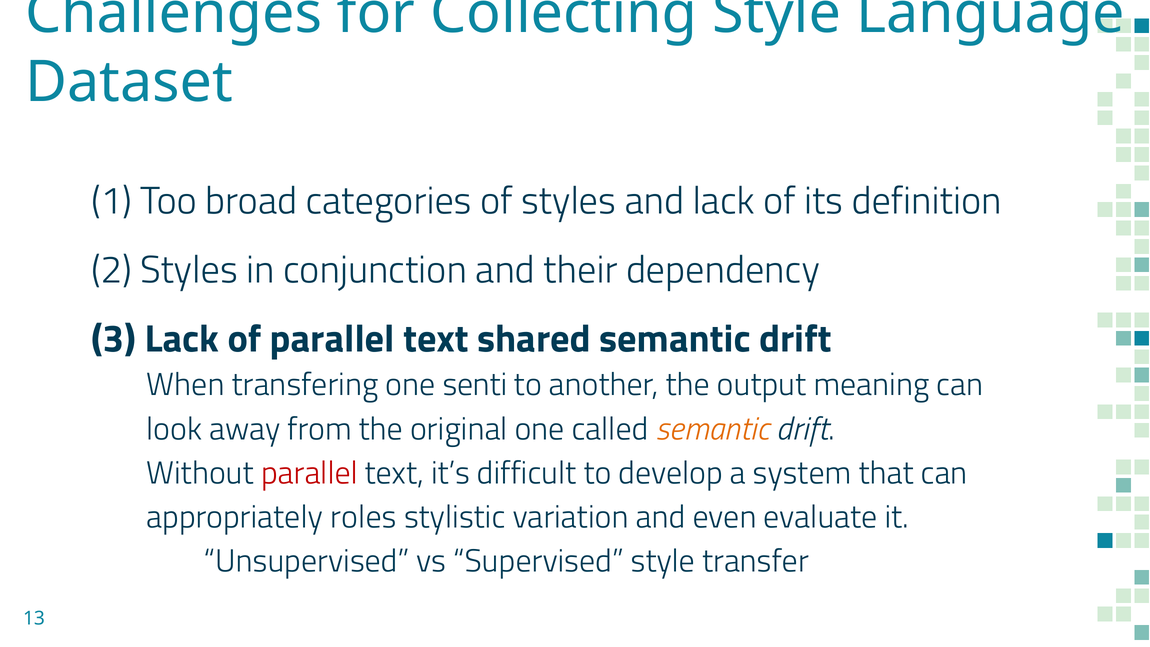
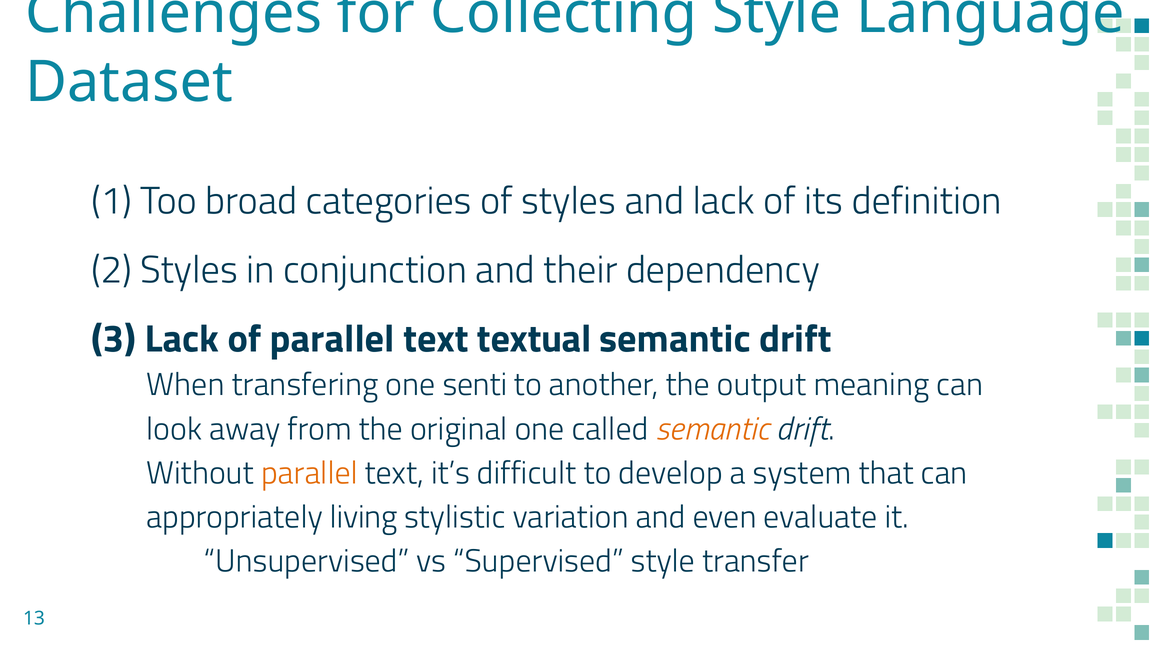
shared: shared -> textual
parallel at (309, 473) colour: red -> orange
roles: roles -> living
